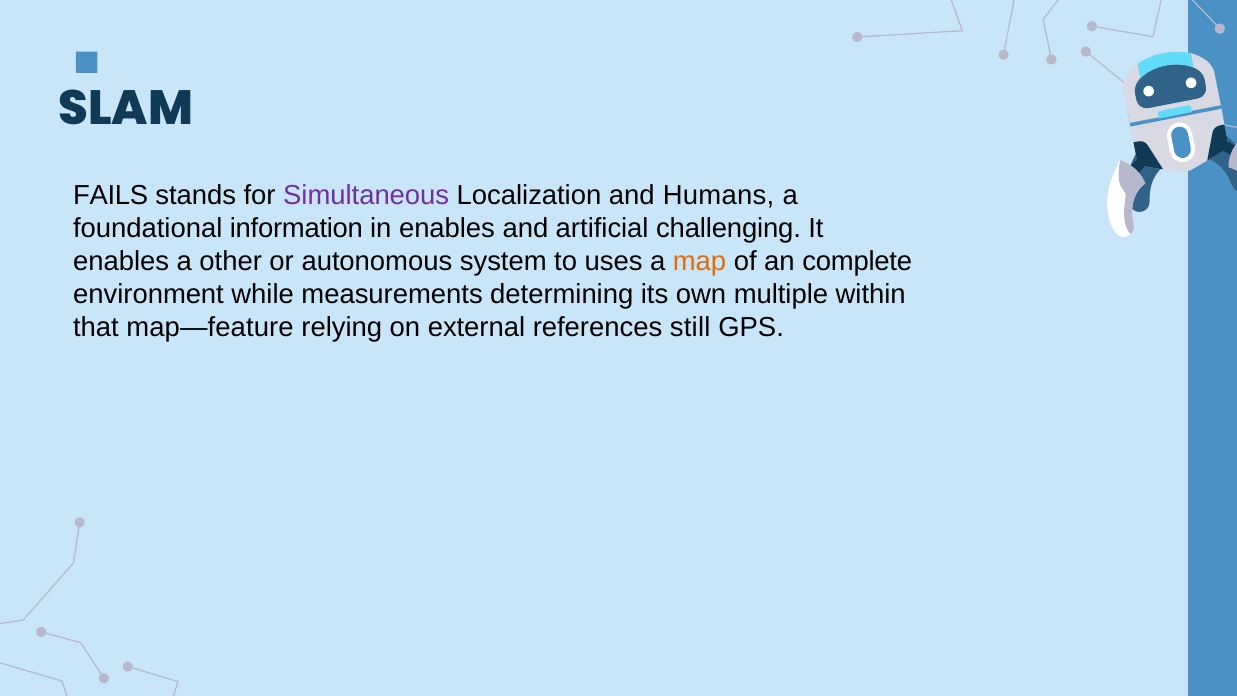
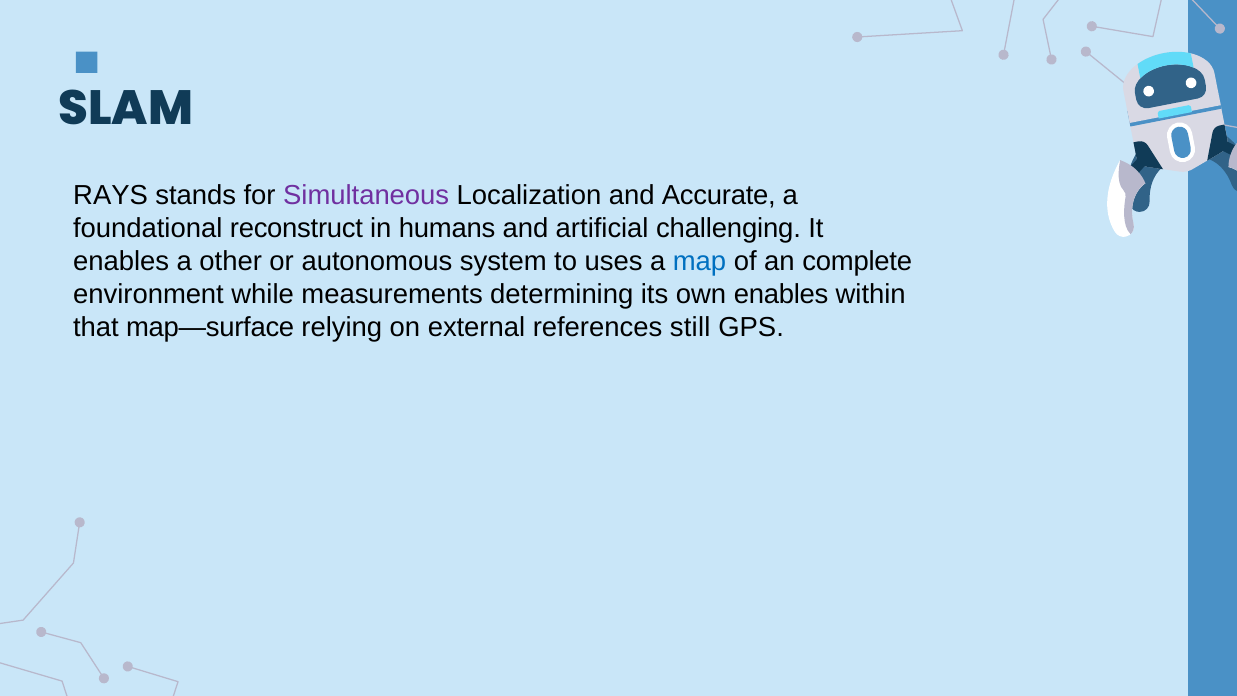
FAILS: FAILS -> RAYS
Humans: Humans -> Accurate
information: information -> reconstruct
in enables: enables -> humans
map colour: orange -> blue
own multiple: multiple -> enables
map—feature: map—feature -> map—surface
